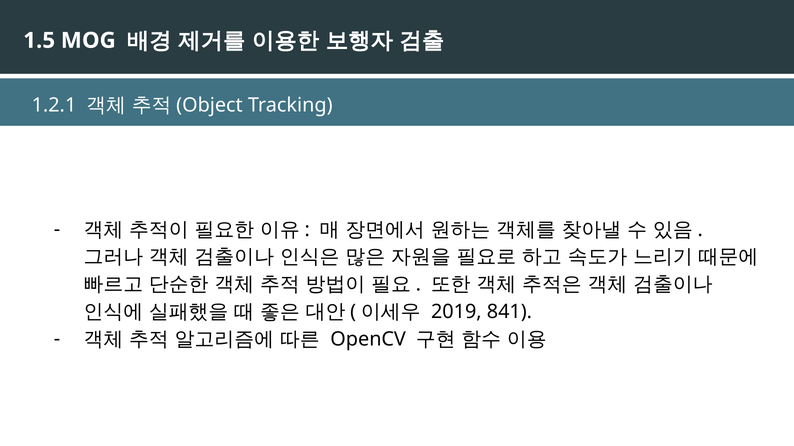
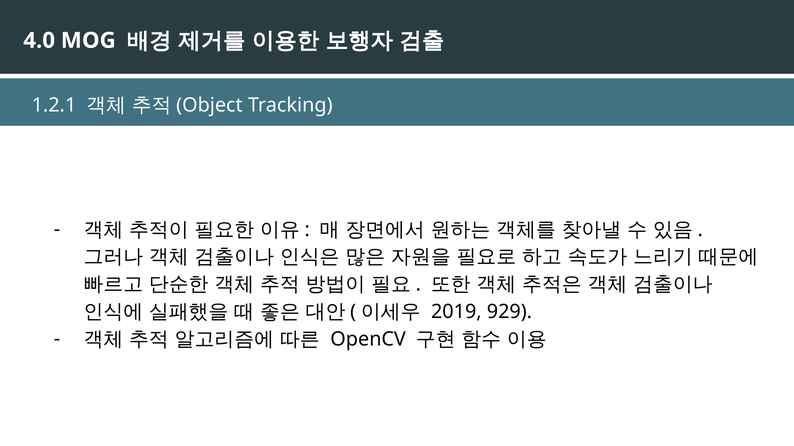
1.5: 1.5 -> 4.0
841: 841 -> 929
